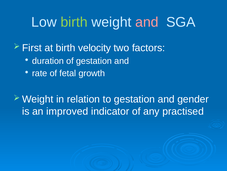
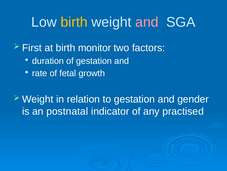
birth at (74, 22) colour: light green -> yellow
velocity: velocity -> monitor
improved: improved -> postnatal
